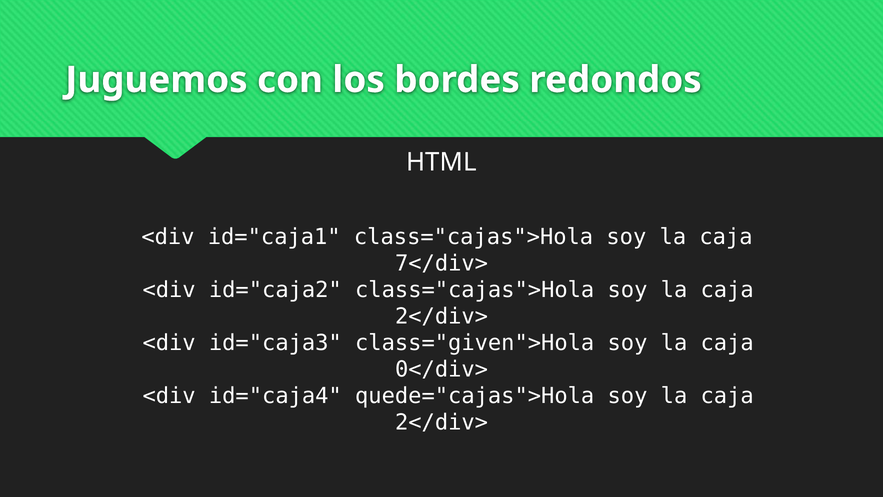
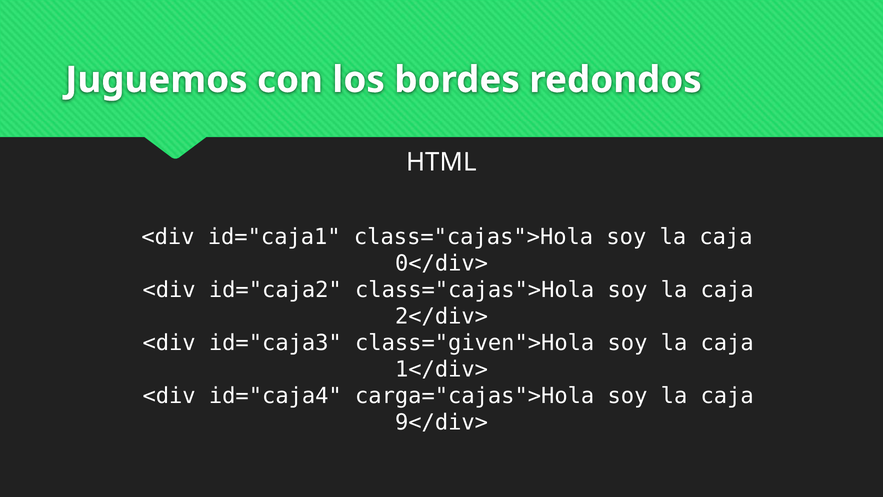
7</div>: 7</div> -> 0</div>
0</div>: 0</div> -> 1</div>
quede="cajas">Hola: quede="cajas">Hola -> carga="cajas">Hola
2</div> at (442, 422): 2</div> -> 9</div>
